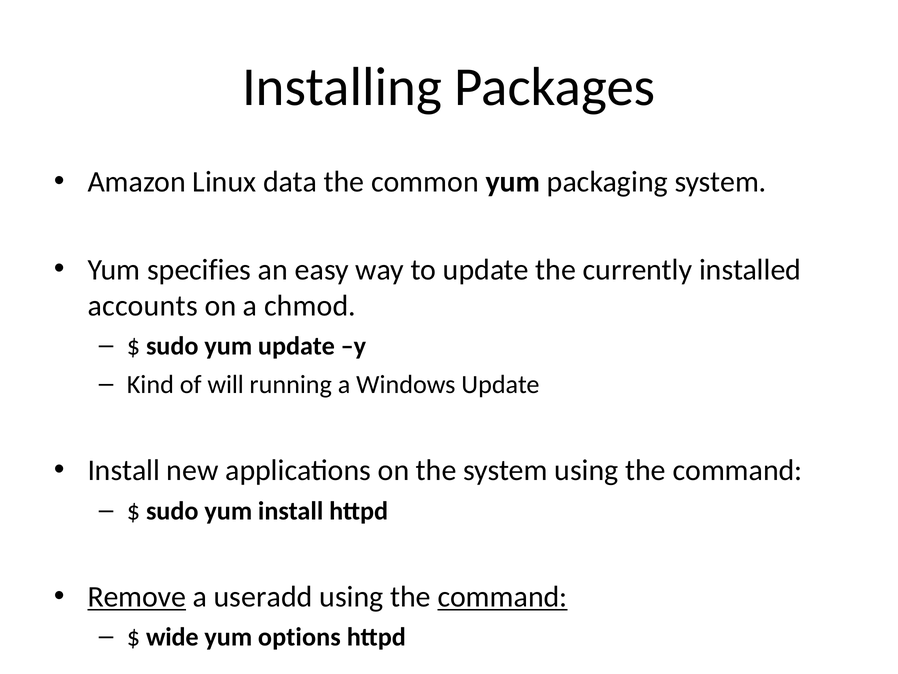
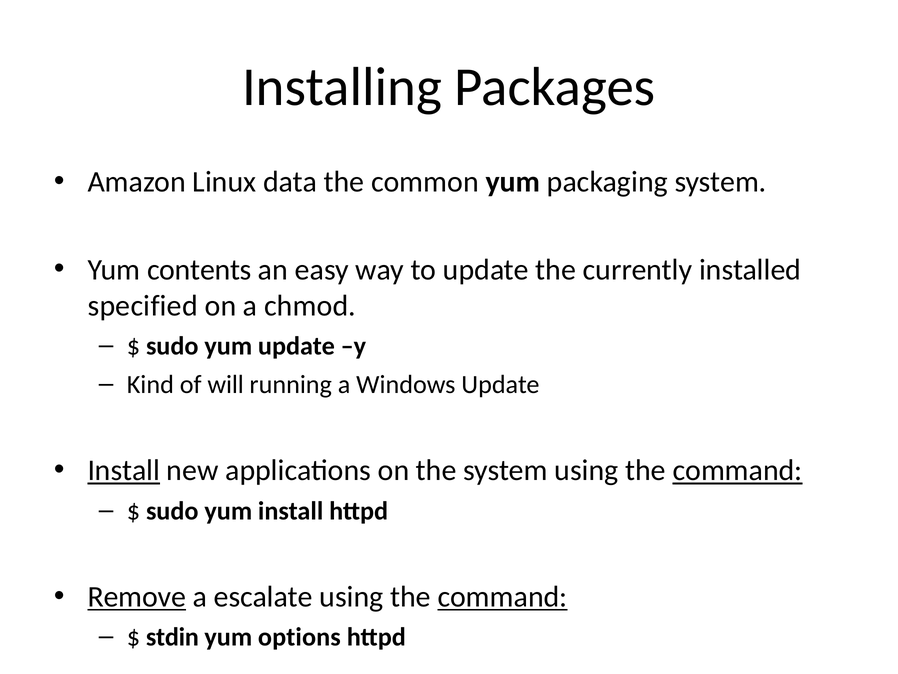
specifies: specifies -> contents
accounts: accounts -> specified
Install at (124, 470) underline: none -> present
command at (738, 470) underline: none -> present
useradd: useradd -> escalate
wide: wide -> stdin
